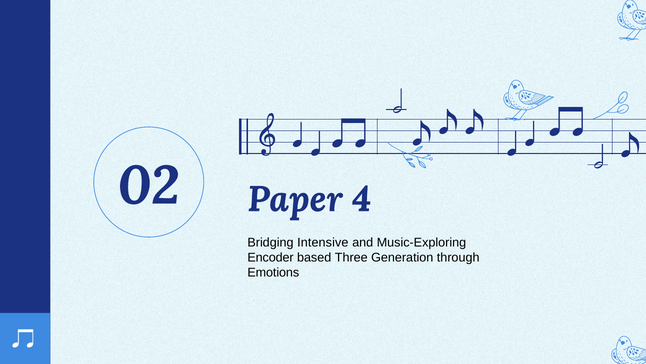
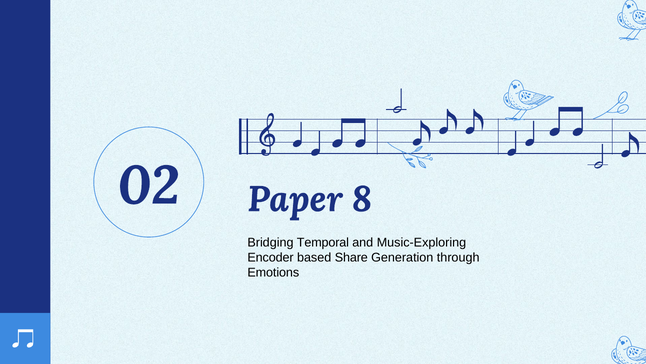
4: 4 -> 8
Intensive: Intensive -> Temporal
Three: Three -> Share
